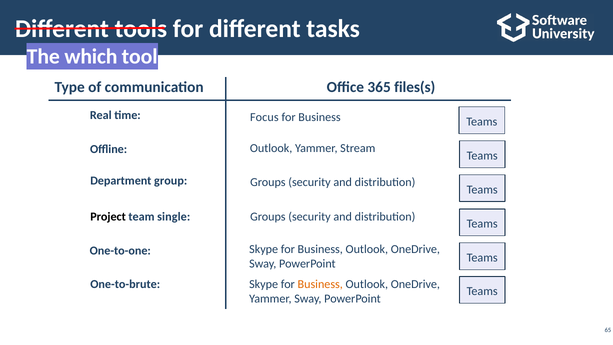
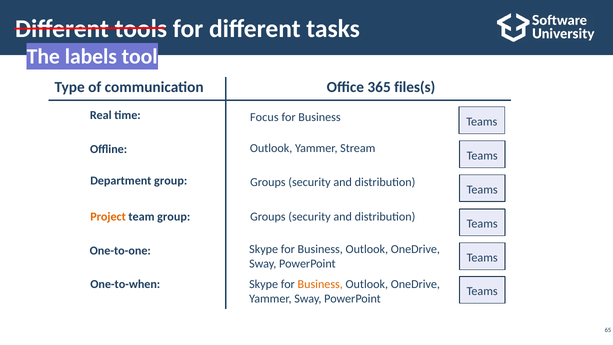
which: which -> labels
Project colour: black -> orange
team single: single -> group
One-to-brute: One-to-brute -> One-to-when
